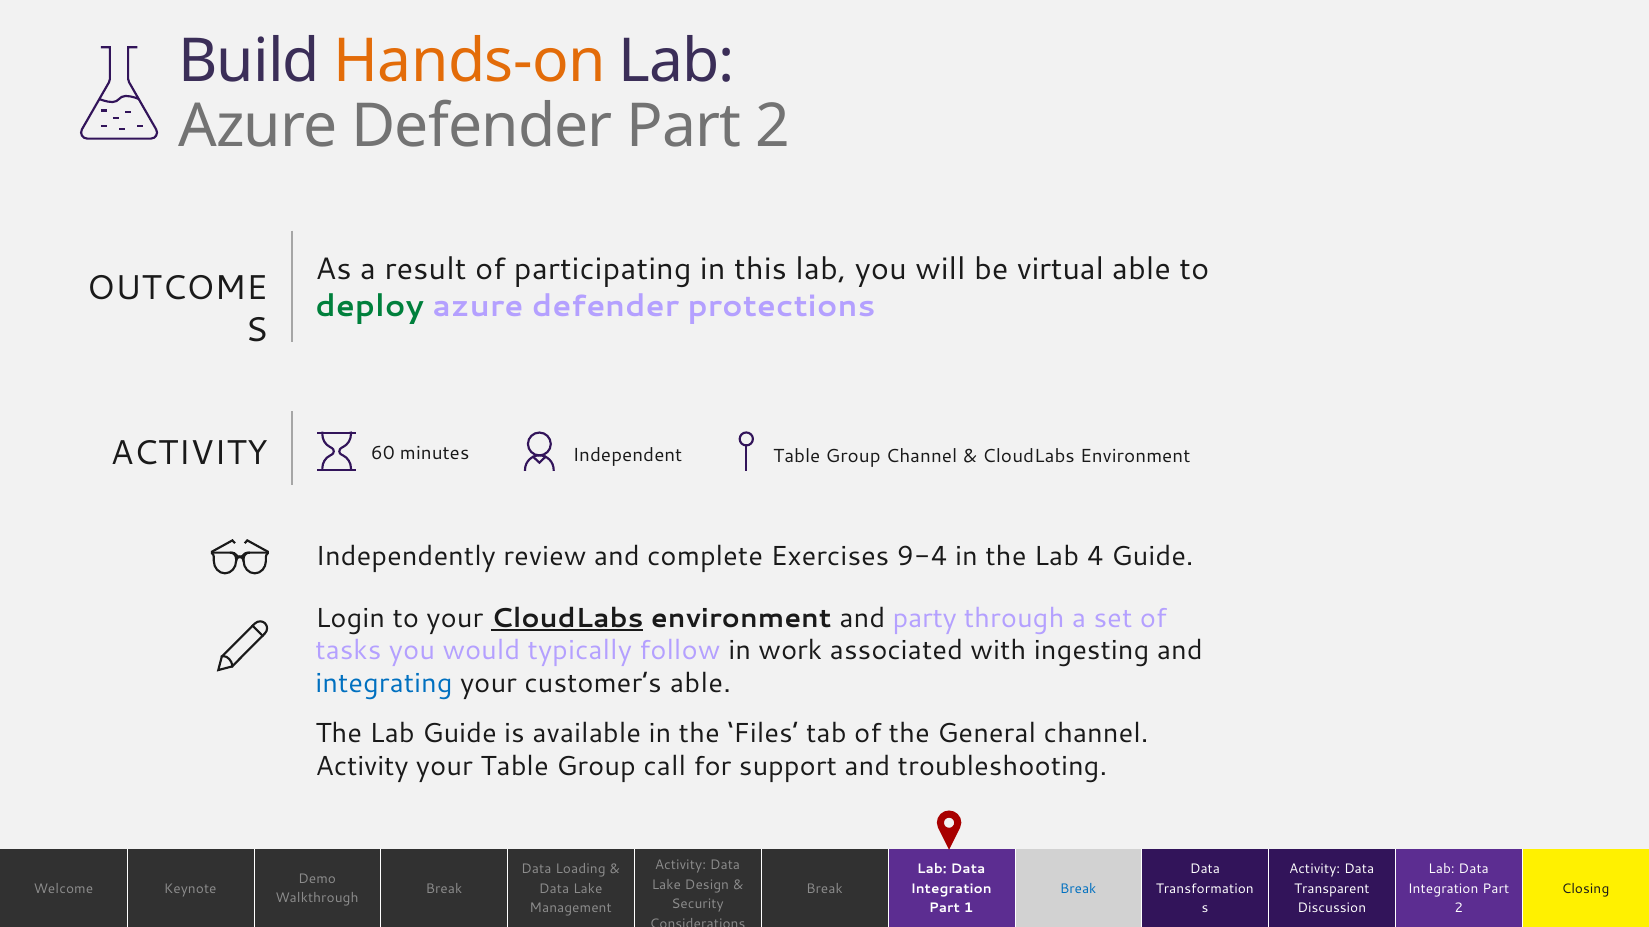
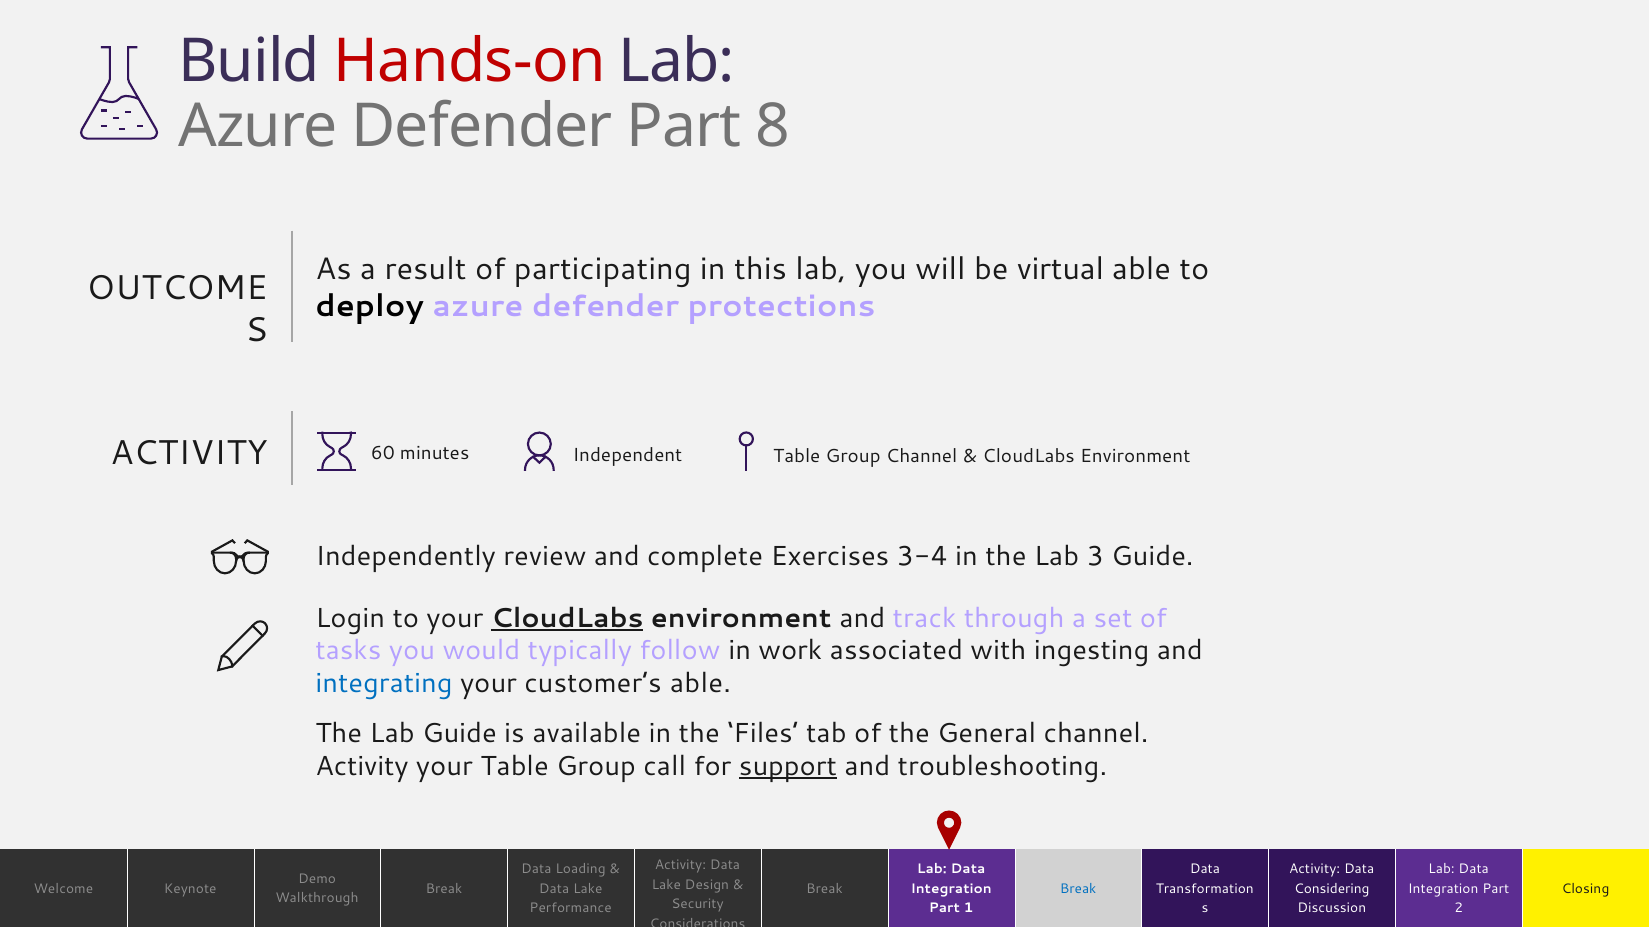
Hands-on colour: orange -> red
Defender Part 2: 2 -> 8
deploy colour: green -> black
9-4: 9-4 -> 3-4
4: 4 -> 3
party: party -> track
support underline: none -> present
Transparent: Transparent -> Considering
Management: Management -> Performance
